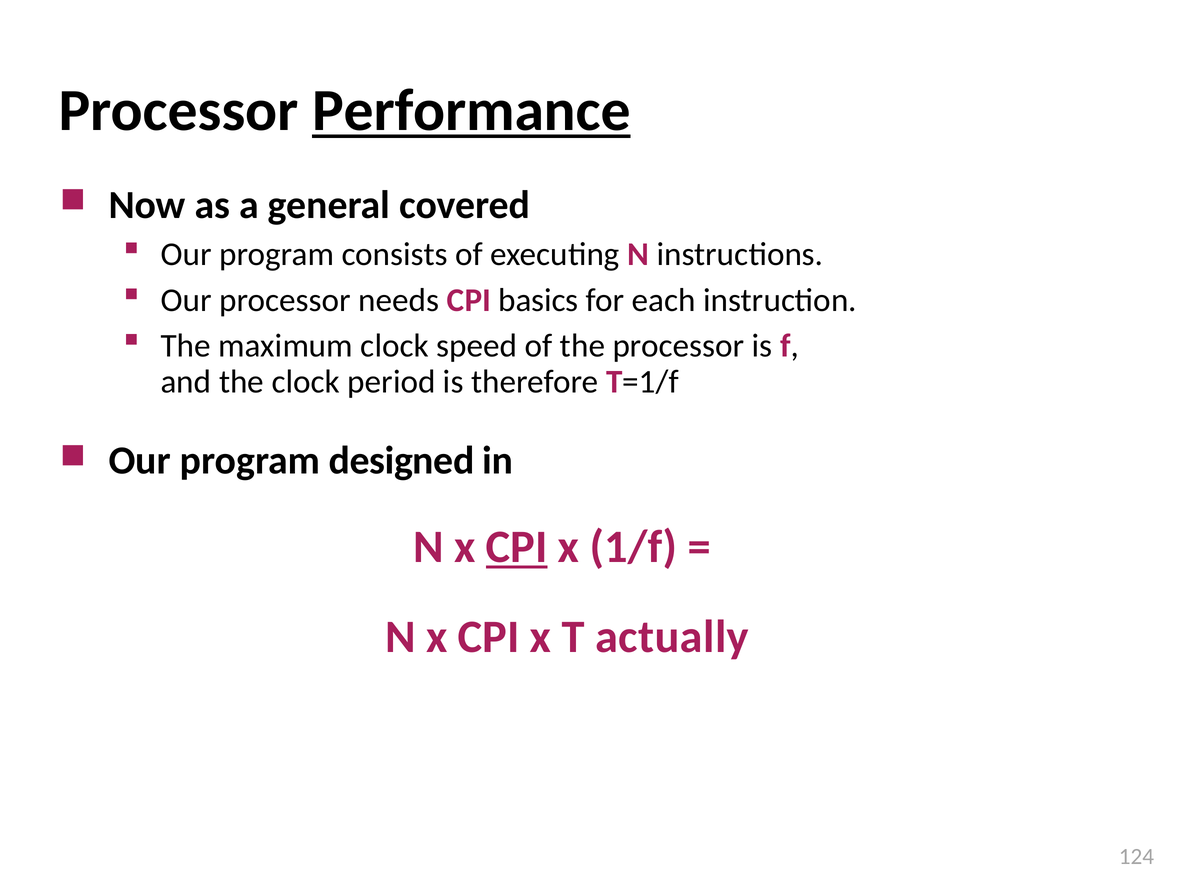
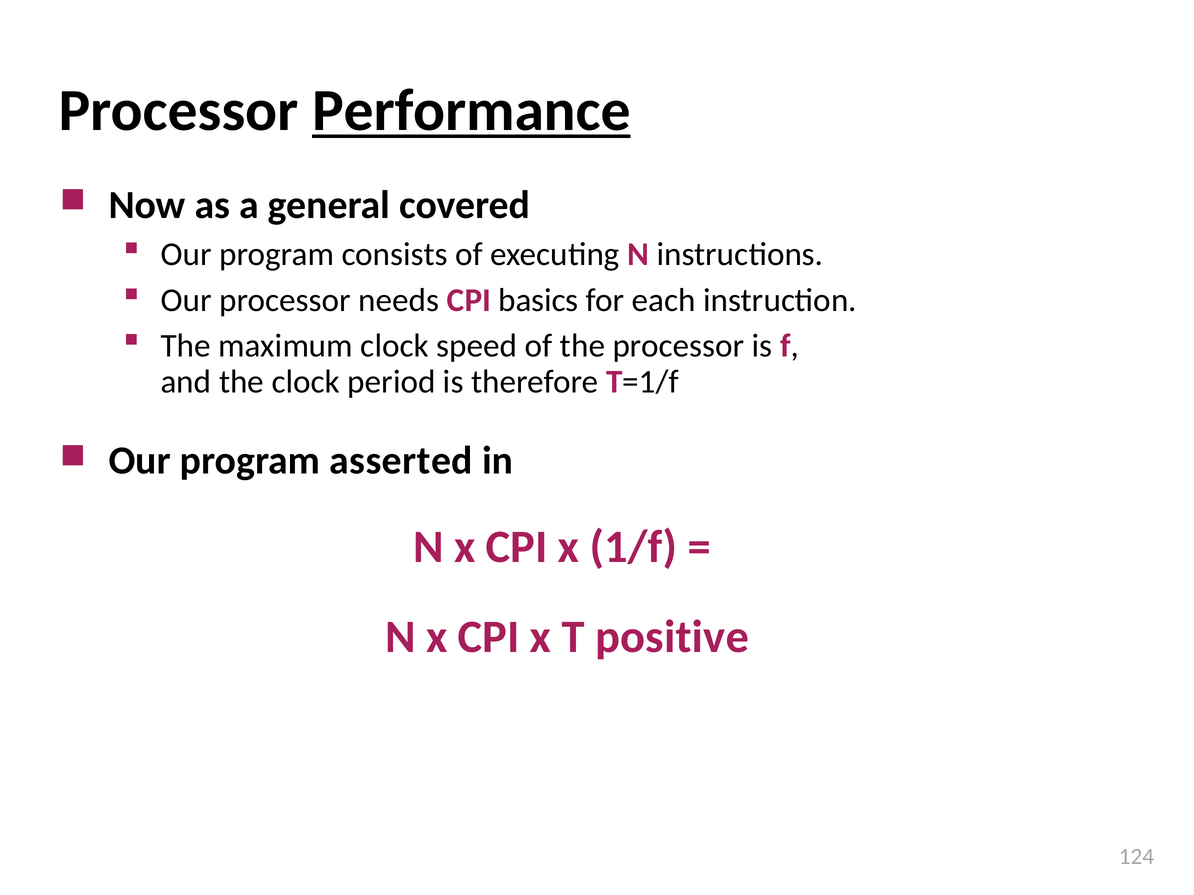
designed: designed -> asserted
CPI at (517, 547) underline: present -> none
actually: actually -> positive
